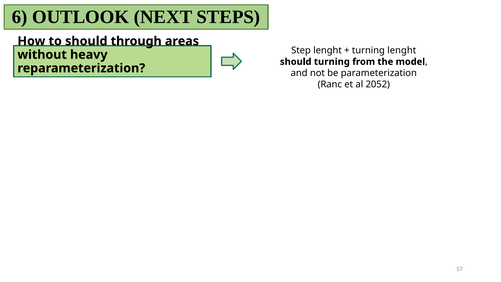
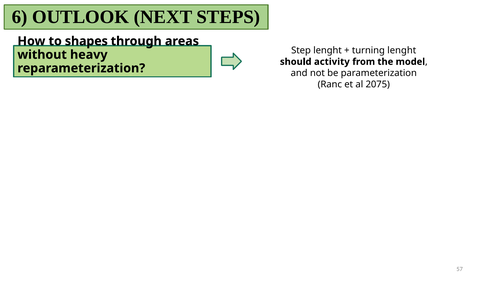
to should: should -> shapes
should turning: turning -> activity
2052: 2052 -> 2075
